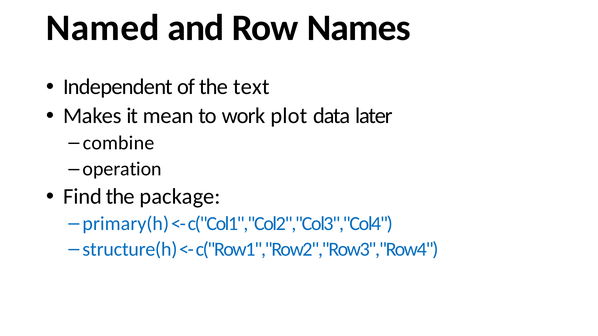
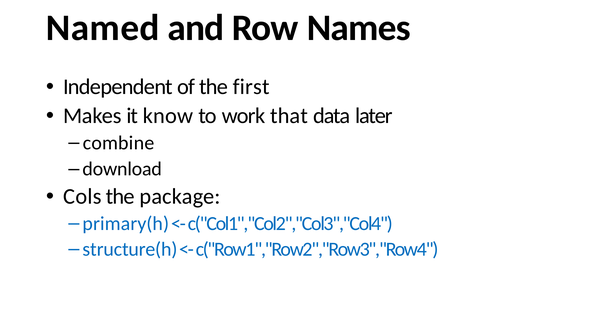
text: text -> first
mean: mean -> know
plot: plot -> that
operation: operation -> download
Find: Find -> Cols
